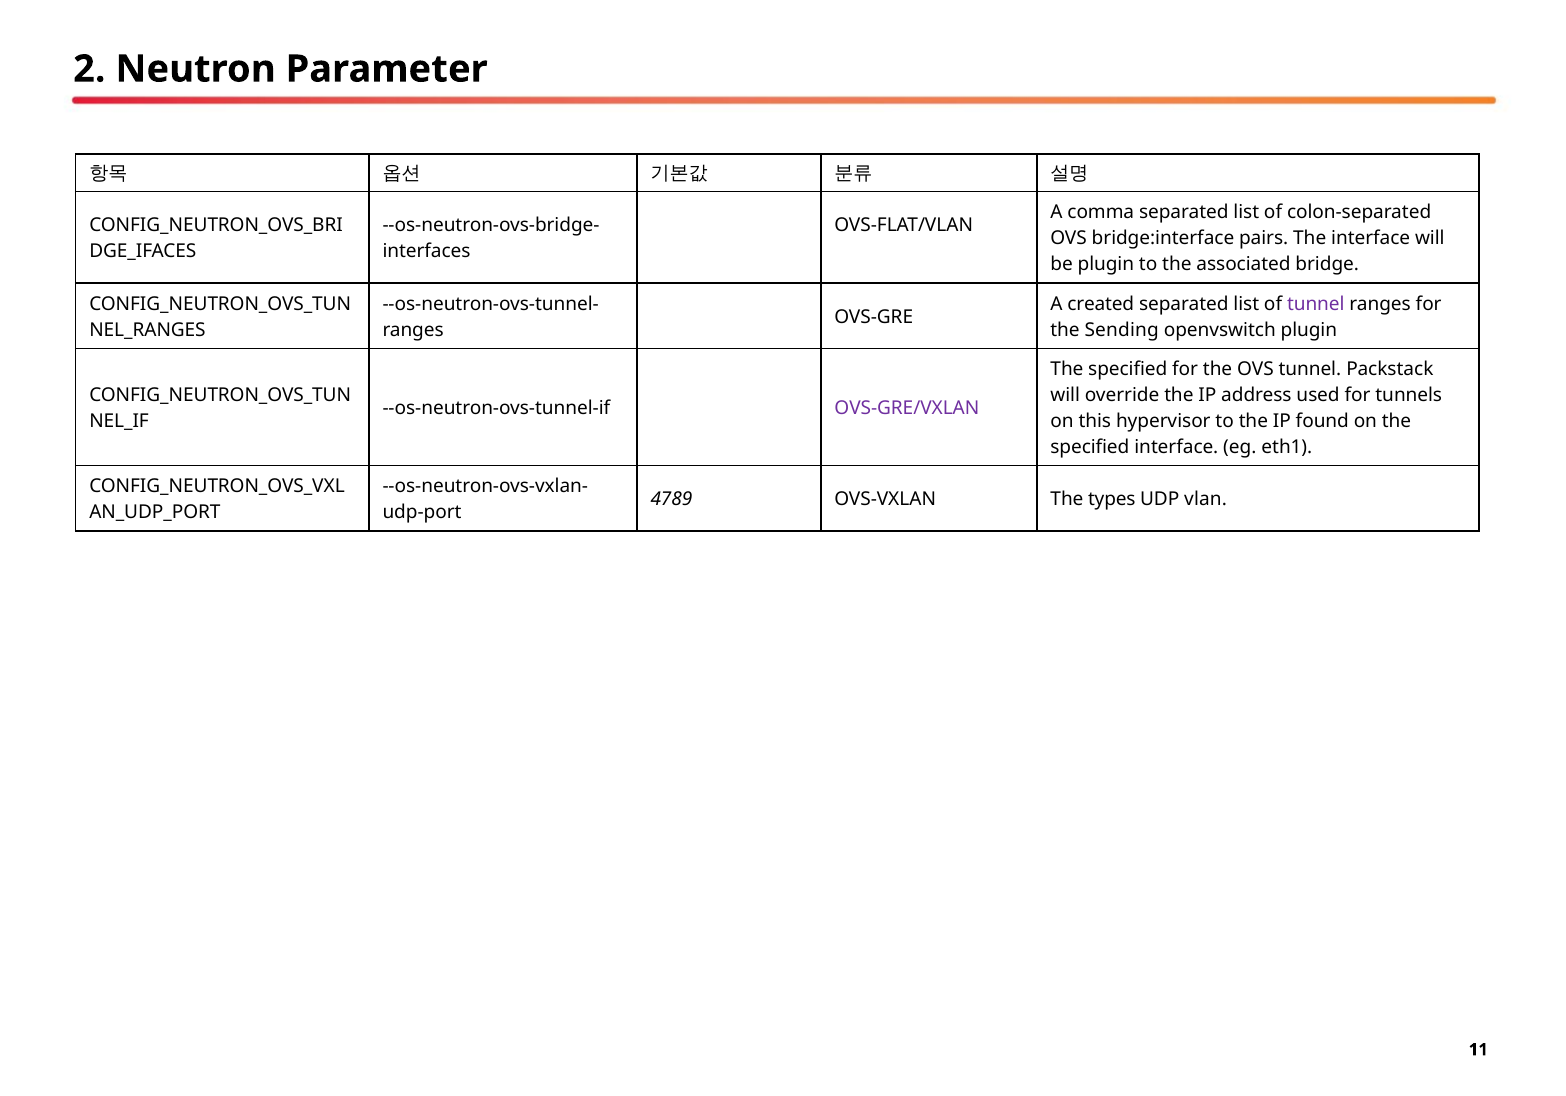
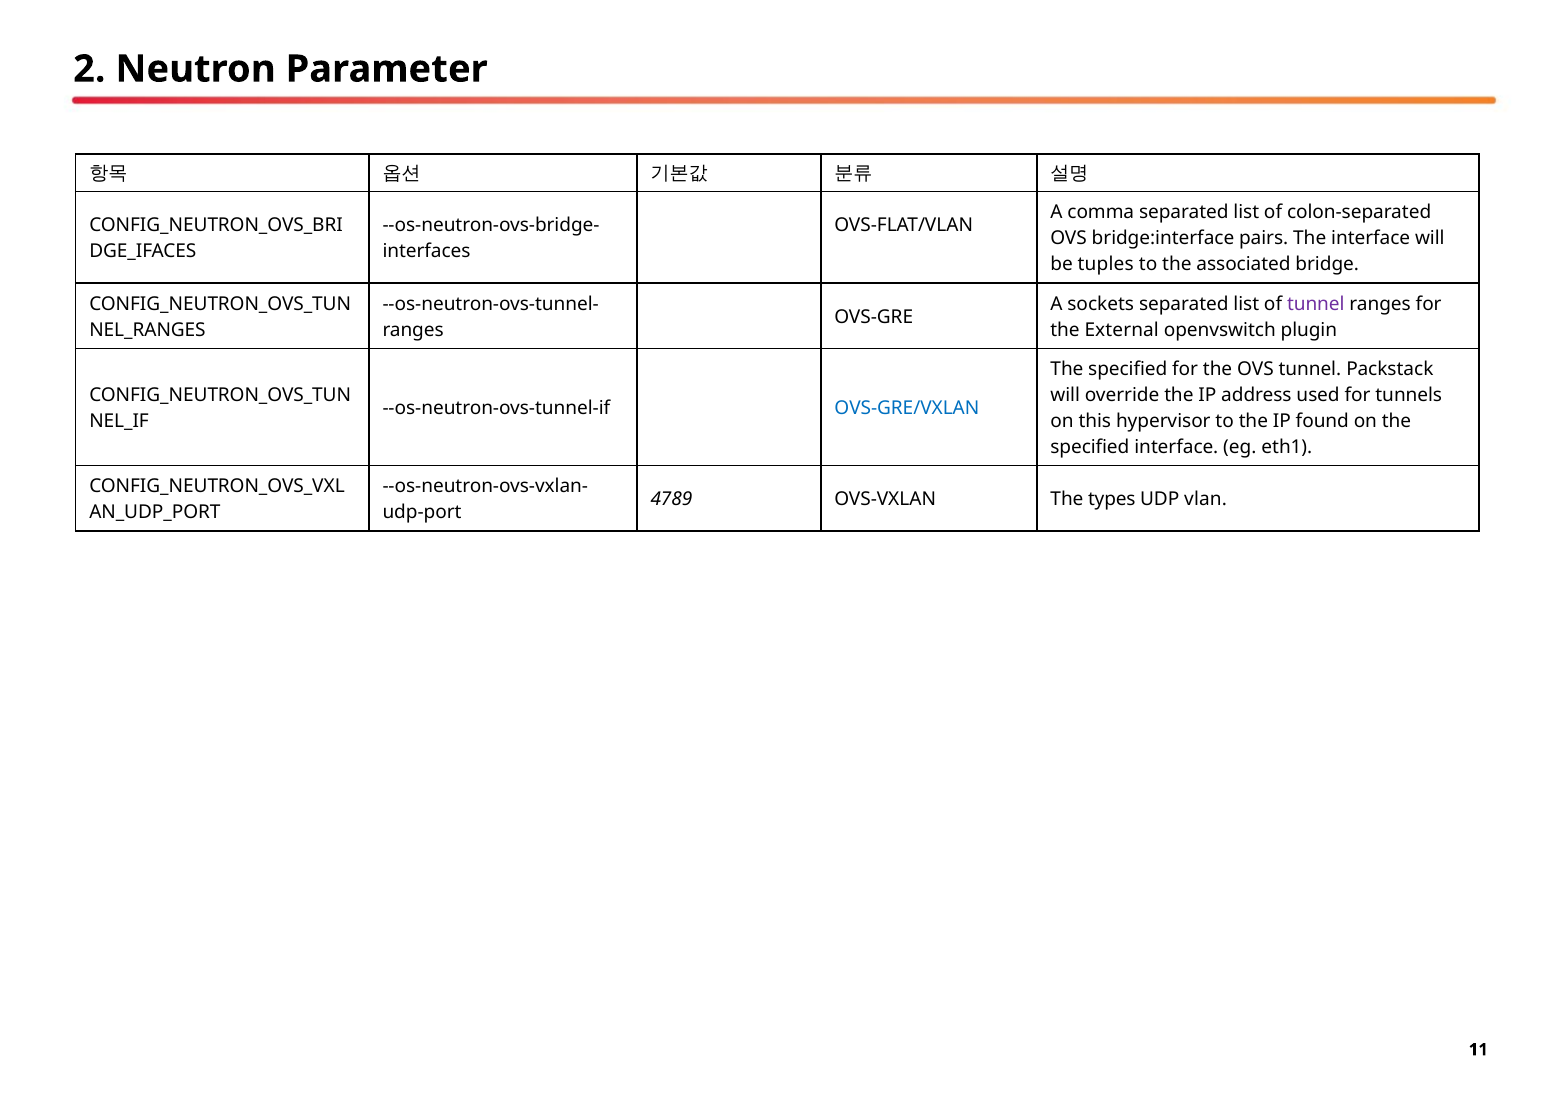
be plugin: plugin -> tuples
created: created -> sockets
Sending: Sending -> External
OVS-GRE/VXLAN colour: purple -> blue
